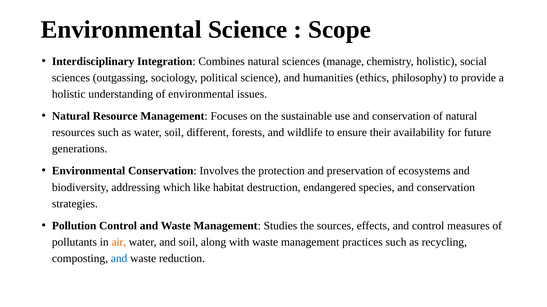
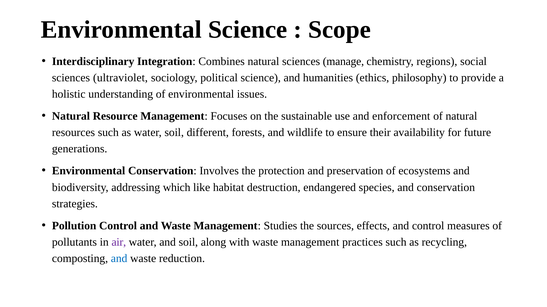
chemistry holistic: holistic -> regions
outgassing: outgassing -> ultraviolet
use and conservation: conservation -> enforcement
air colour: orange -> purple
